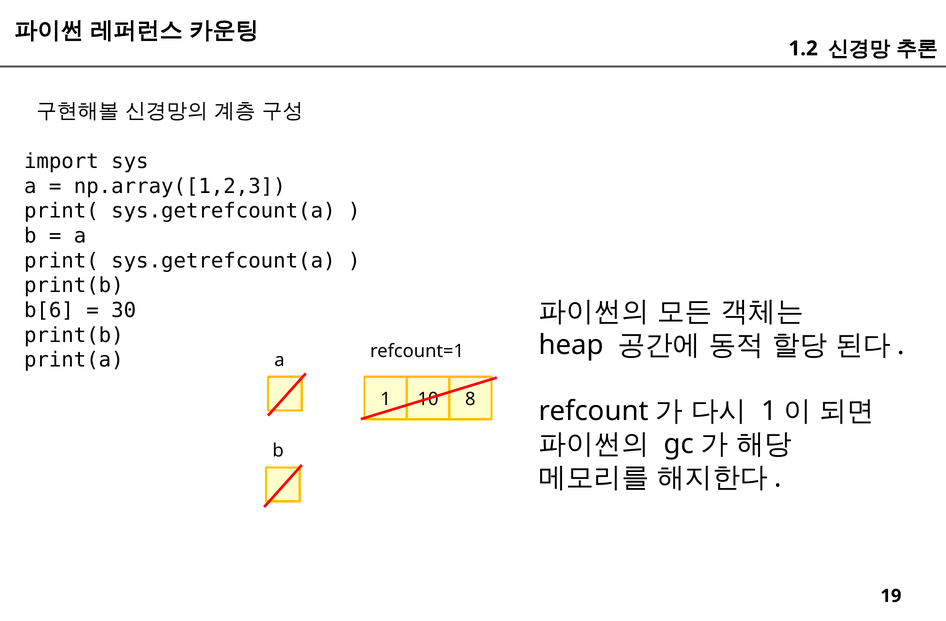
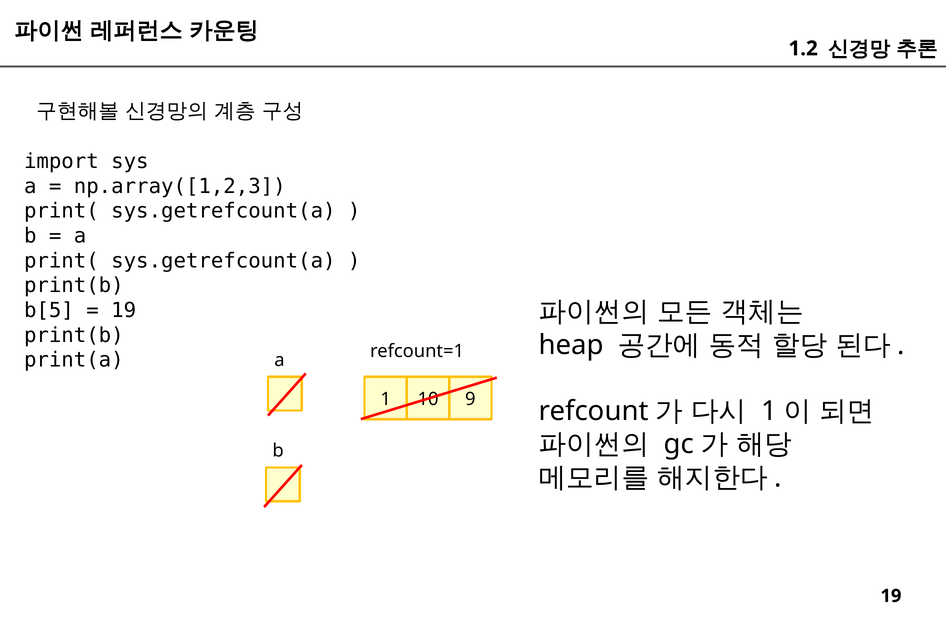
b[6: b[6 -> b[5
30 at (124, 311): 30 -> 19
8: 8 -> 9
